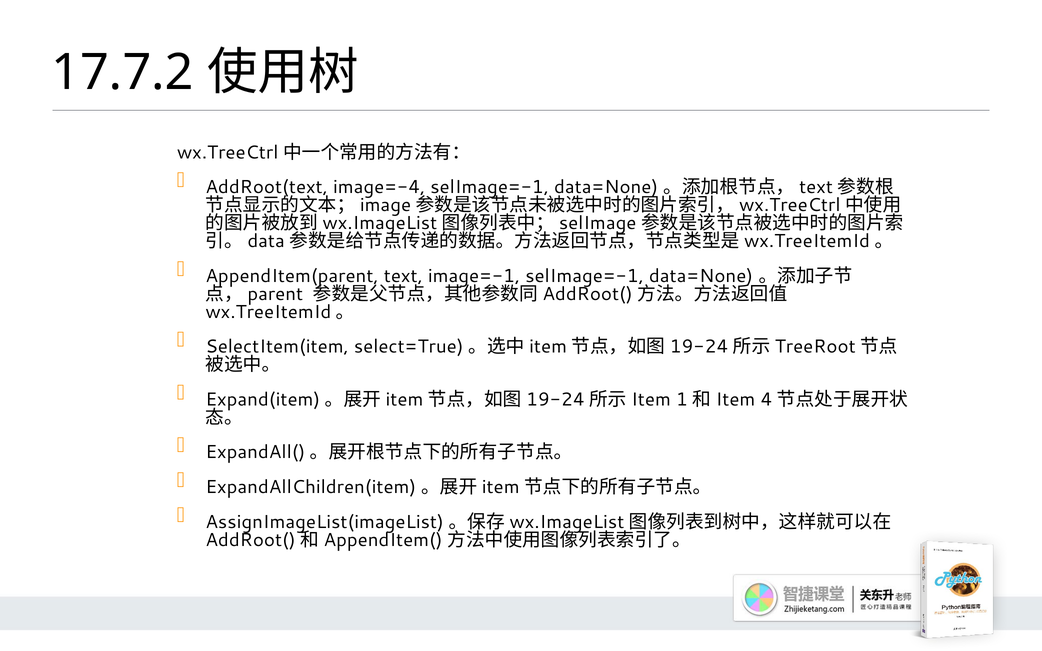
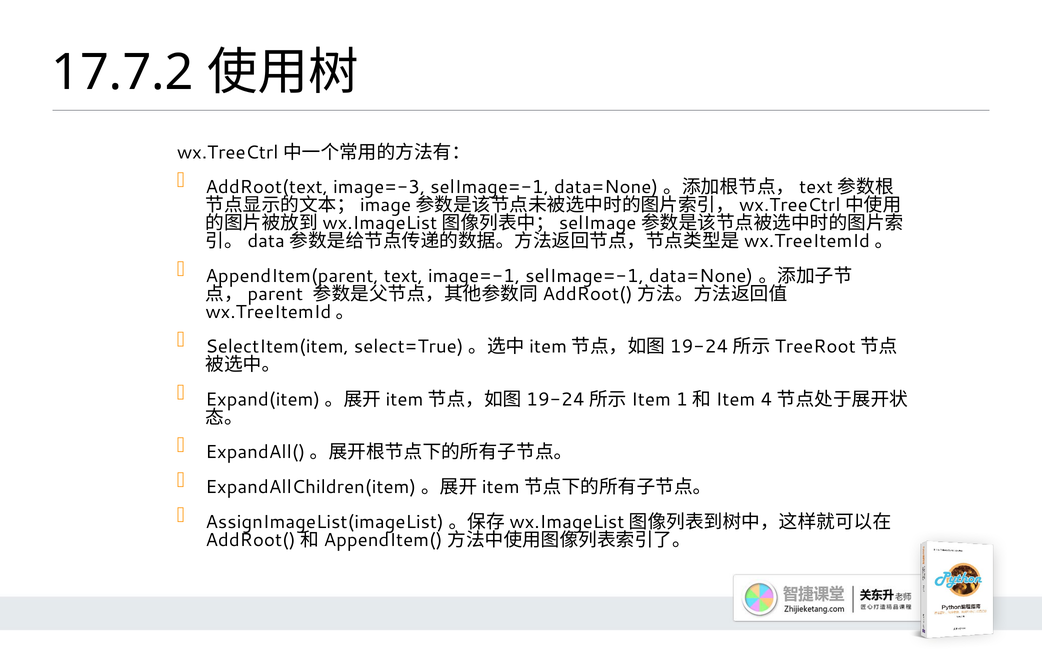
image=-4: image=-4 -> image=-3
